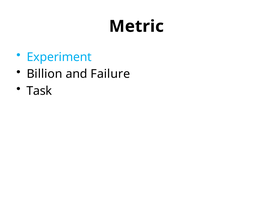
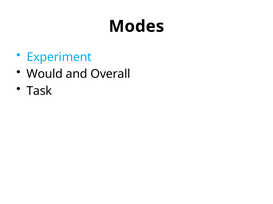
Metric: Metric -> Modes
Billion: Billion -> Would
Failure: Failure -> Overall
